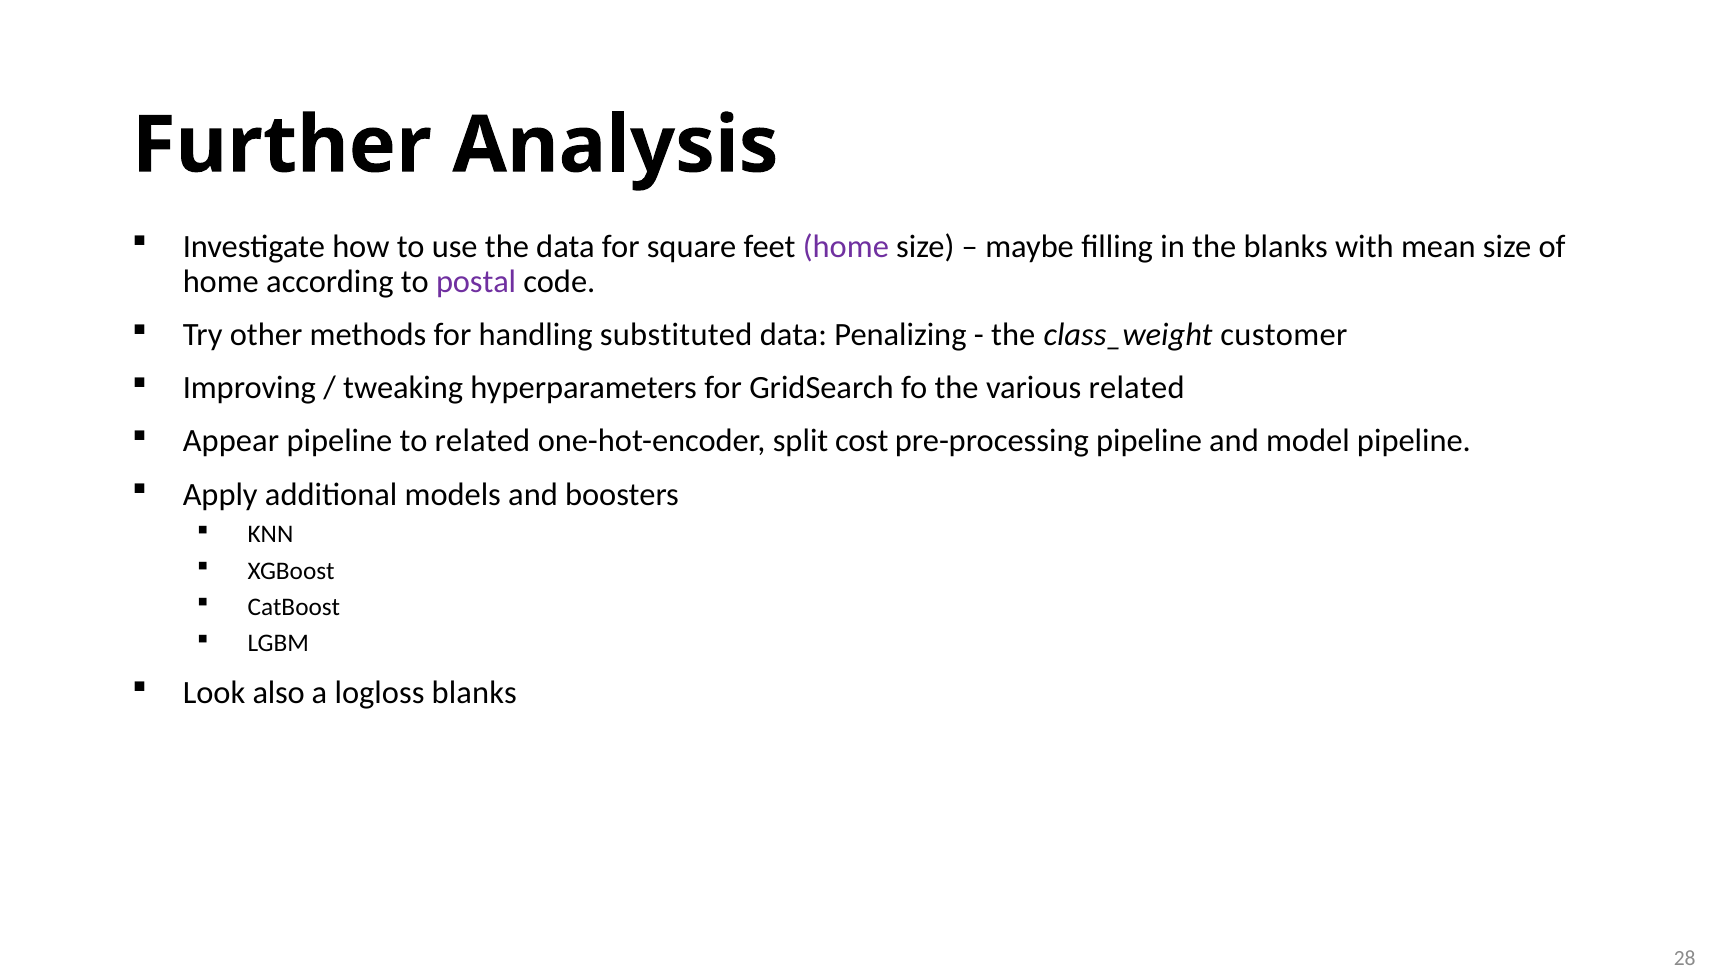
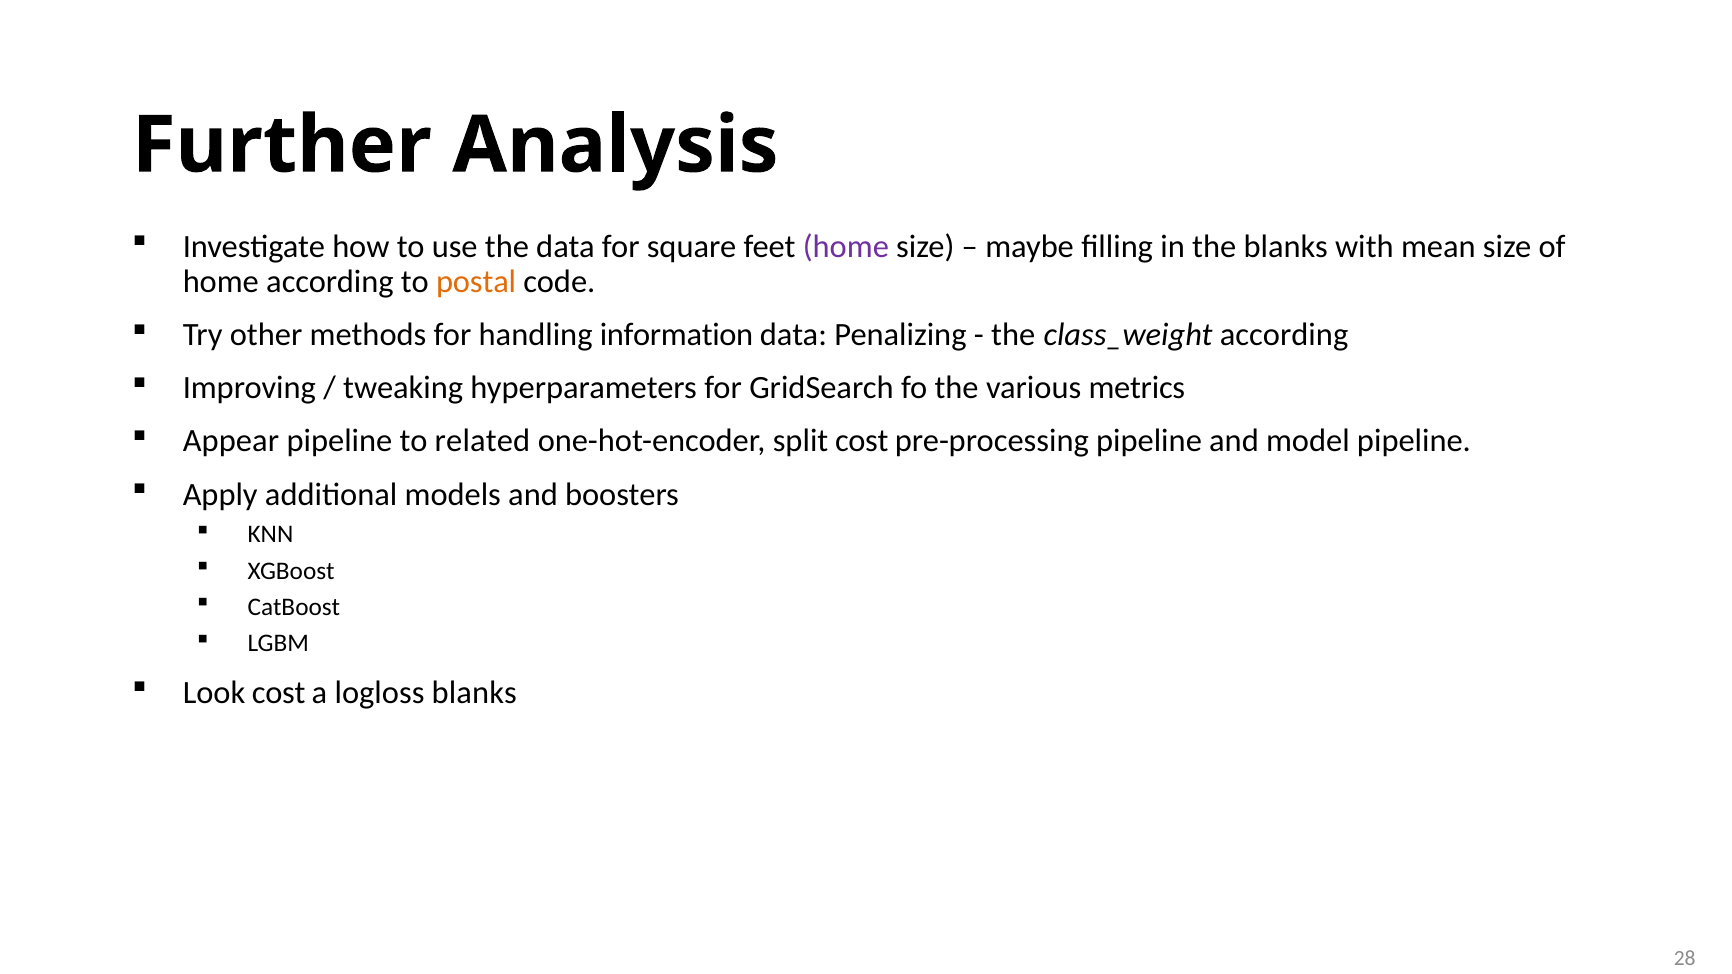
postal colour: purple -> orange
substituted: substituted -> information
class_weight customer: customer -> according
various related: related -> metrics
Look also: also -> cost
